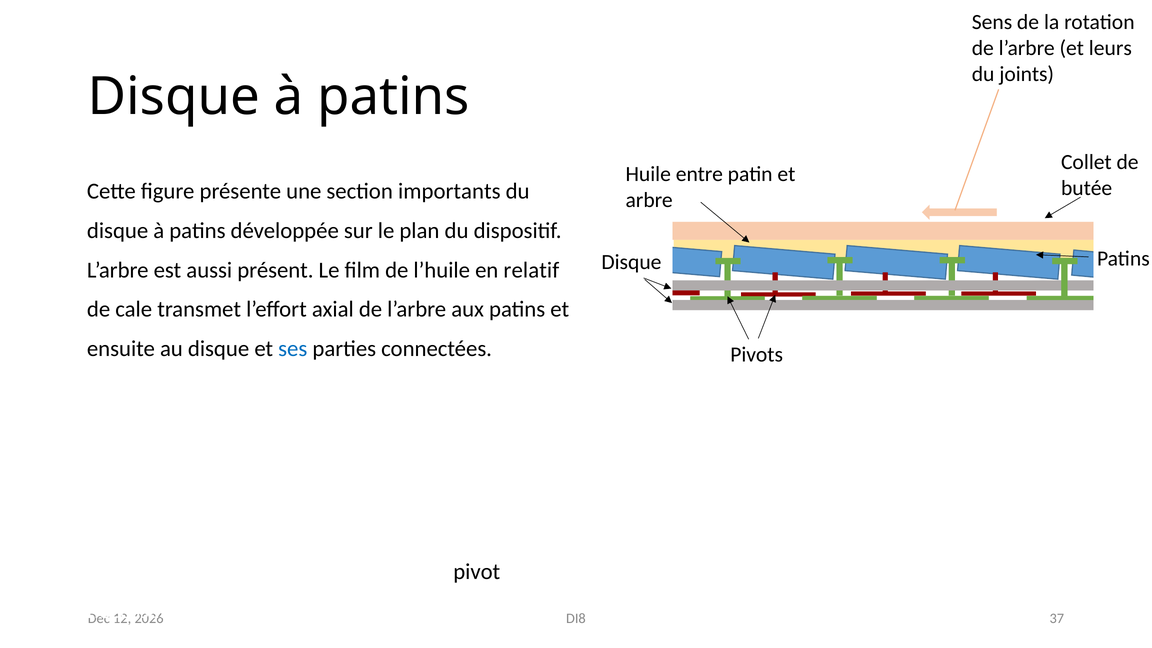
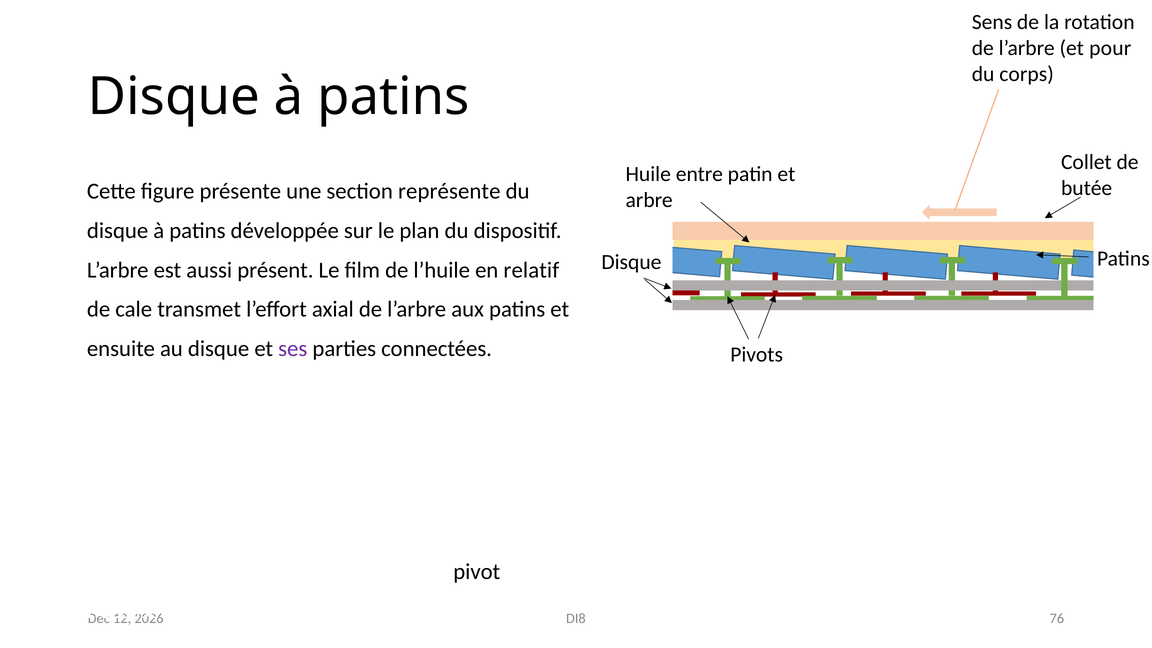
et leurs: leurs -> pour
joints: joints -> corps
importants: importants -> représente
ses colour: blue -> purple
37: 37 -> 76
